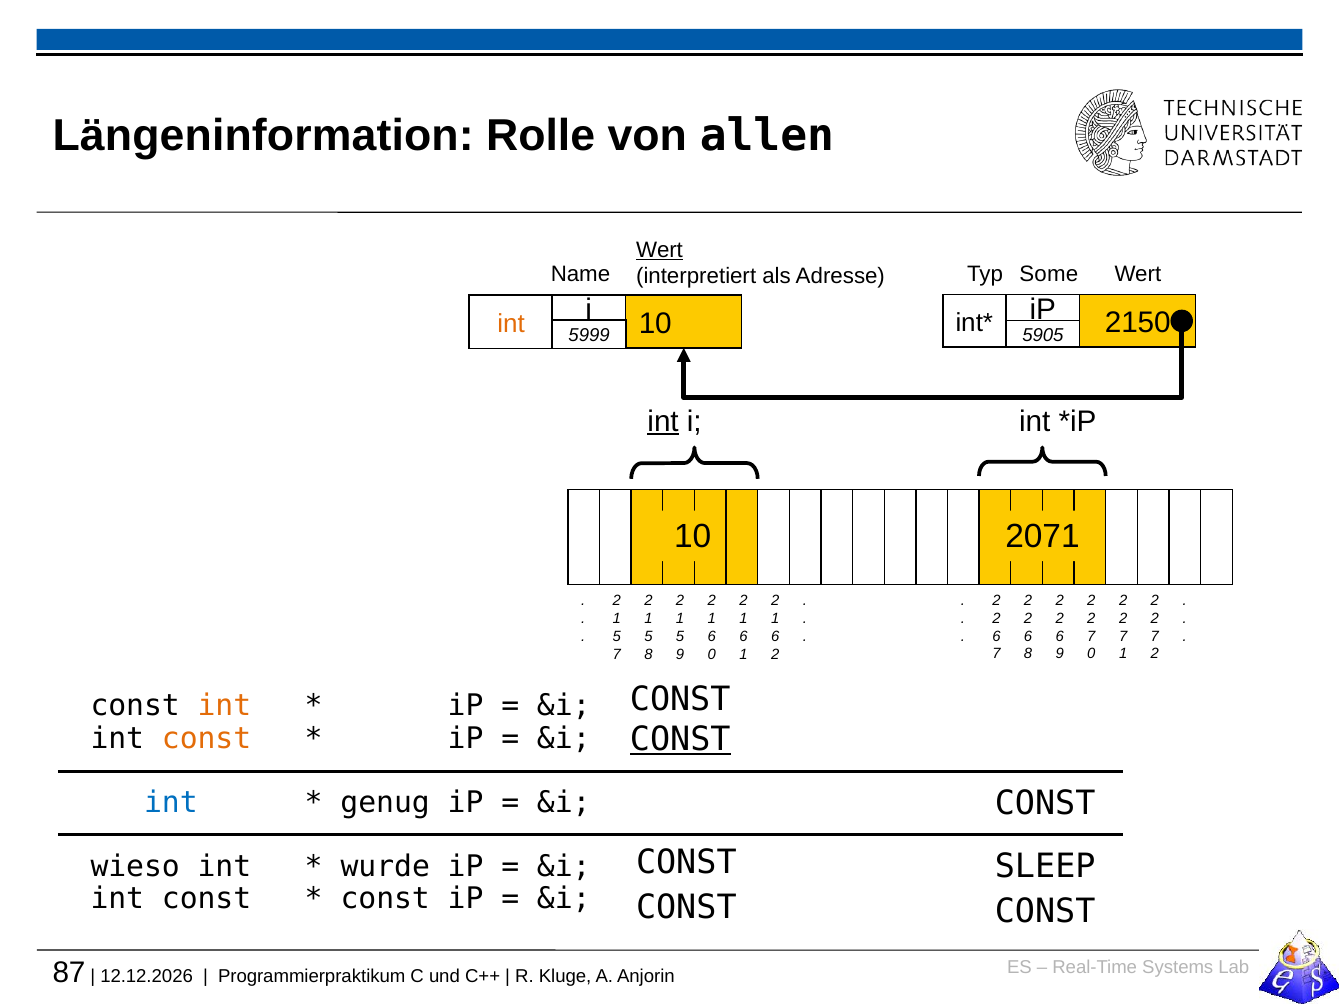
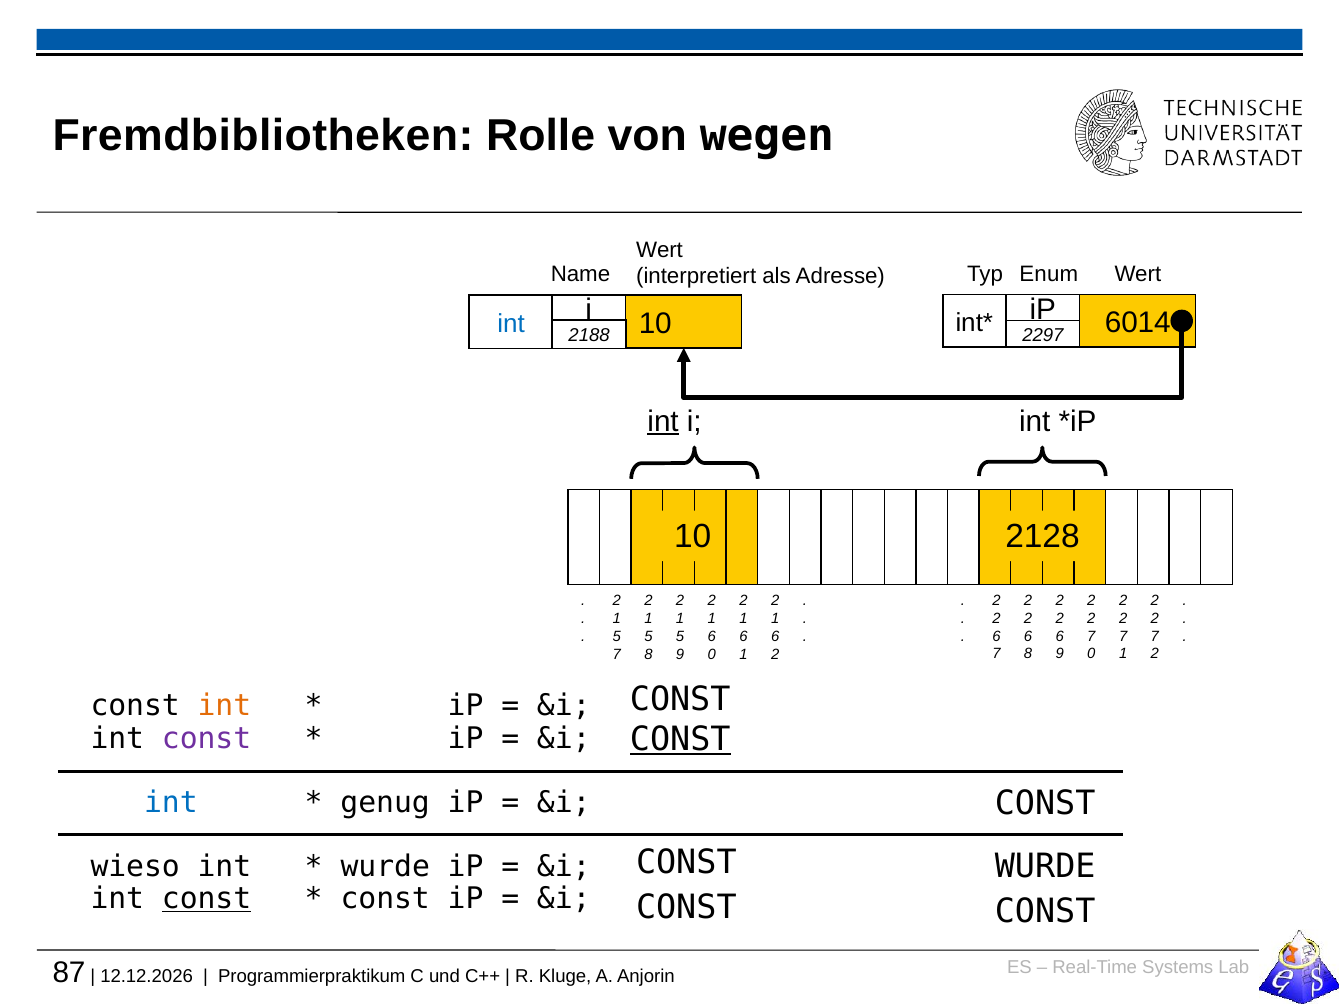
Längeninformation: Längeninformation -> Fremdbibliotheken
allen: allen -> wegen
Wert at (659, 250) underline: present -> none
Some: Some -> Enum
int at (511, 324) colour: orange -> blue
5905: 5905 -> 2297
5999: 5999 -> 2188
2150: 2150 -> 6014
2071: 2071 -> 2128
const at (207, 738) colour: orange -> purple
CONST SLEEP: SLEEP -> WURDE
const at (207, 899) underline: none -> present
